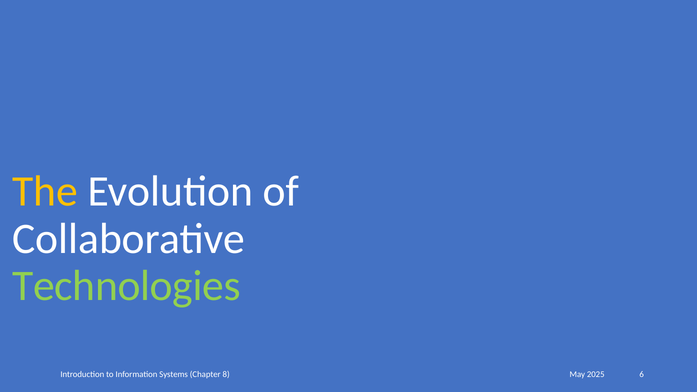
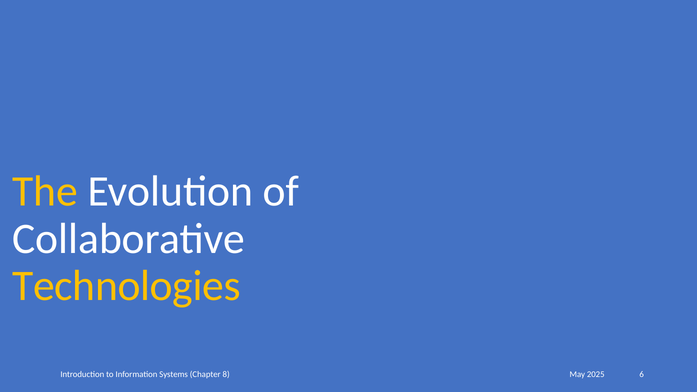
Technologies colour: light green -> yellow
